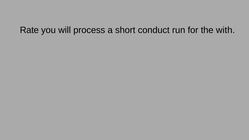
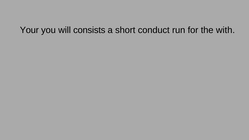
Rate: Rate -> Your
process: process -> consists
